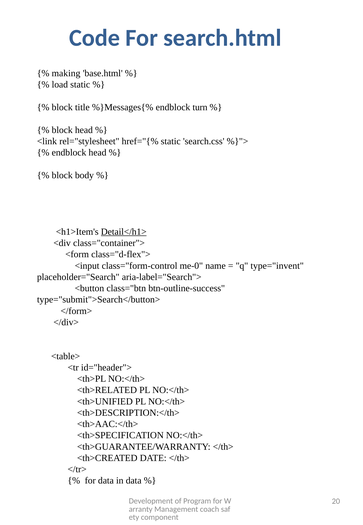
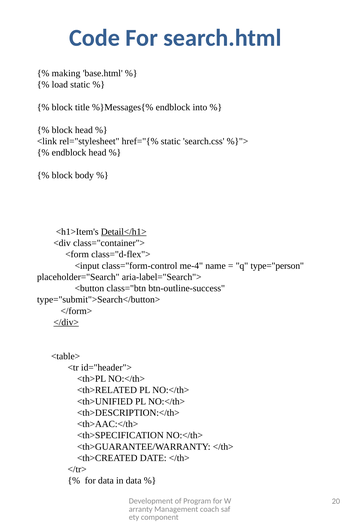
turn: turn -> into
me-0: me-0 -> me-4
type="invent: type="invent -> type="person
</div> underline: none -> present
